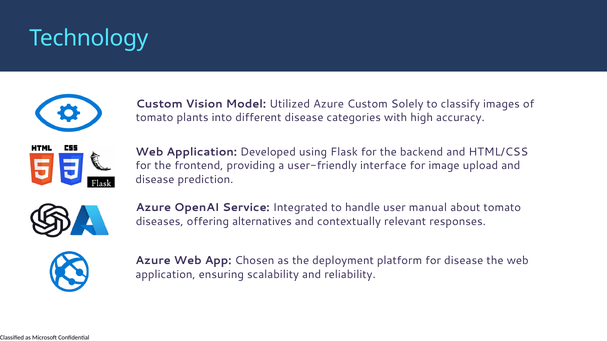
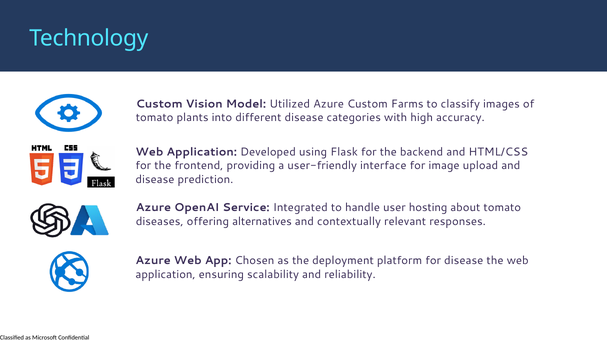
Solely: Solely -> Farms
manual: manual -> hosting
